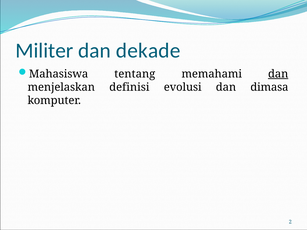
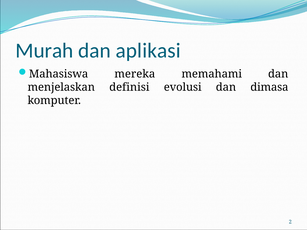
Militer: Militer -> Murah
dekade: dekade -> aplikasi
tentang: tentang -> mereka
dan at (278, 74) underline: present -> none
